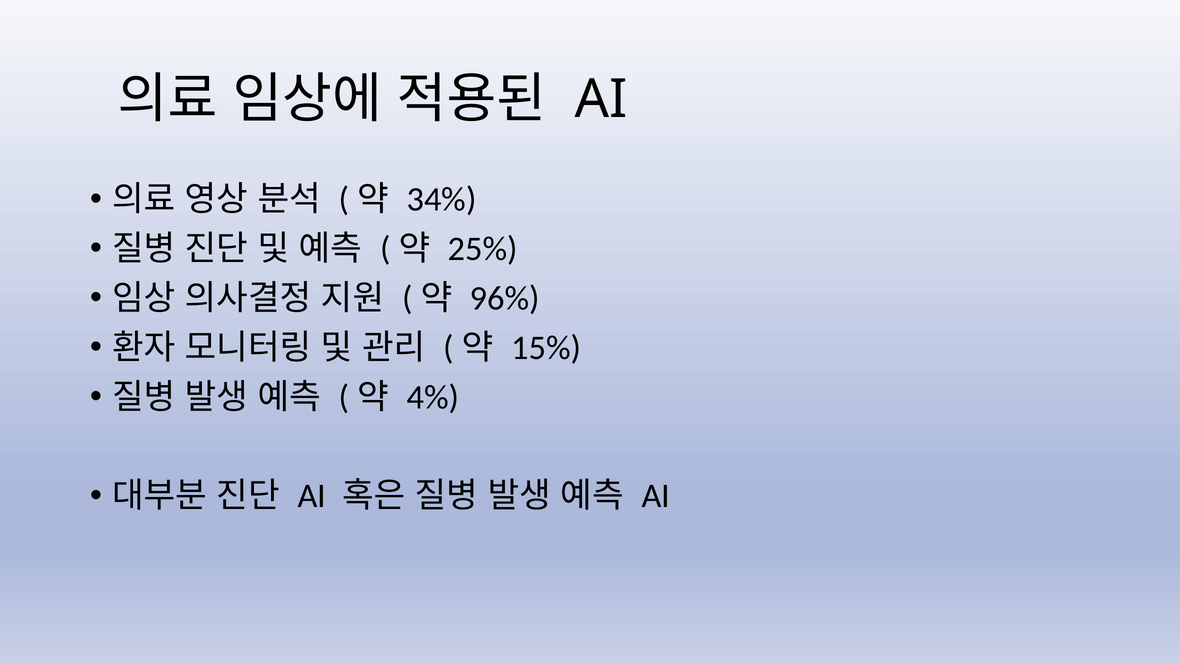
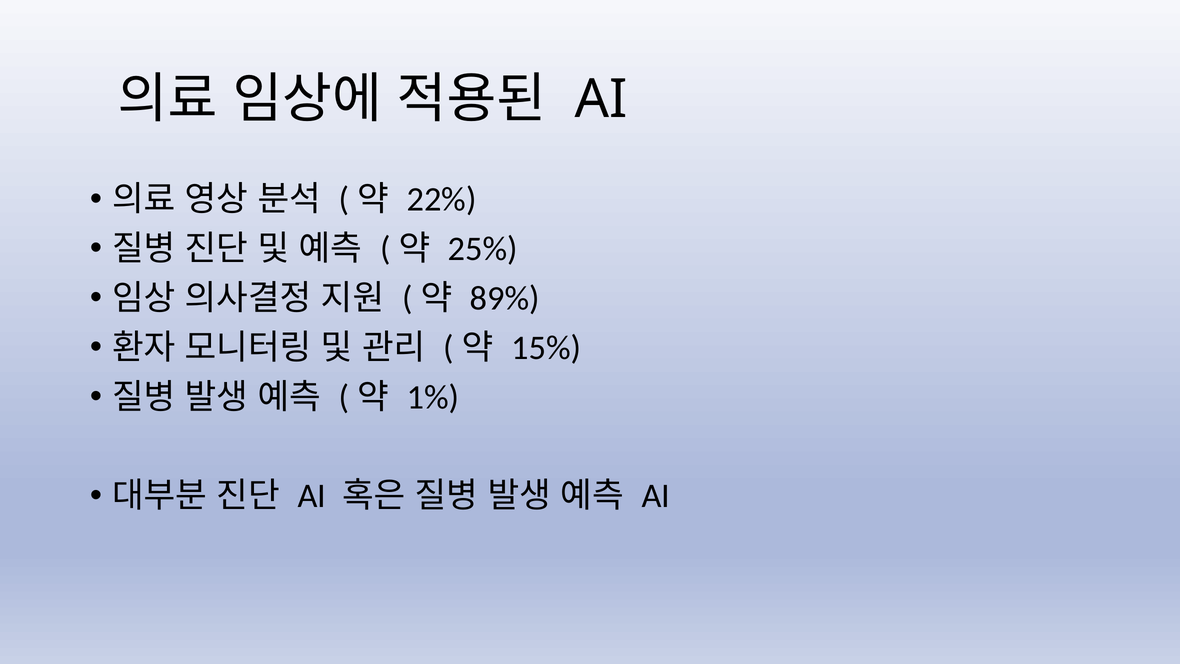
34%: 34% -> 22%
96%: 96% -> 89%
4%: 4% -> 1%
